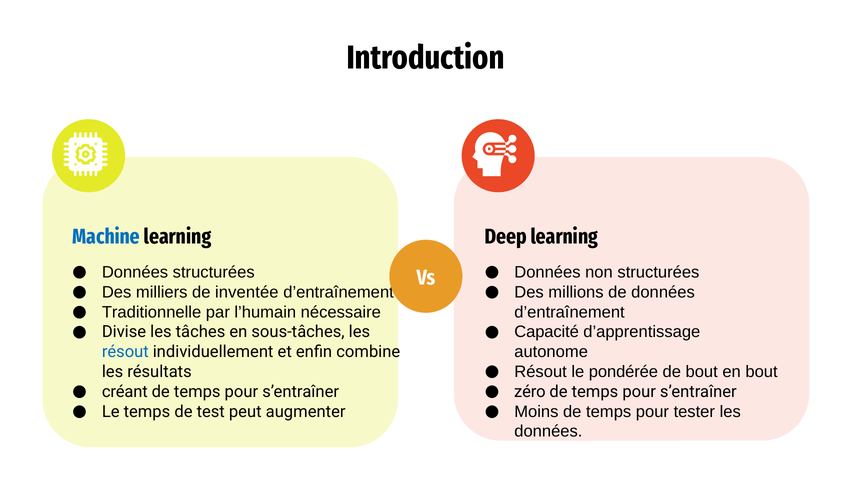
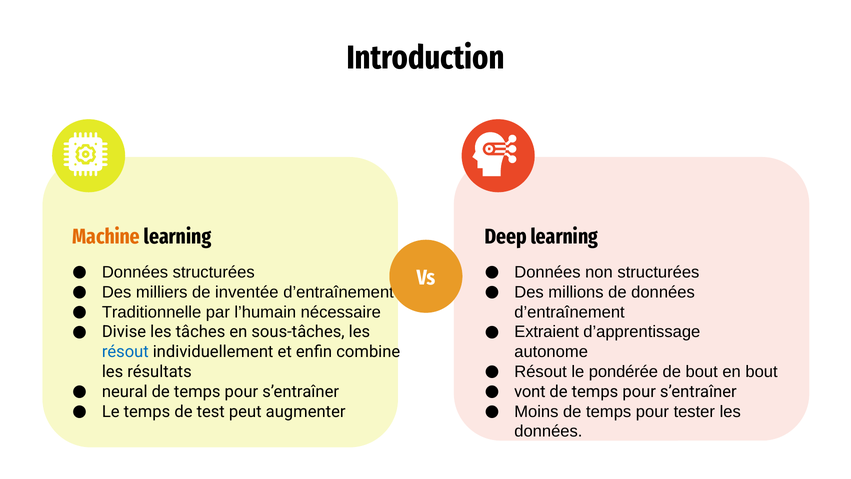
Machine colour: blue -> orange
Capacité: Capacité -> Extraient
créant: créant -> neural
zéro: zéro -> vont
